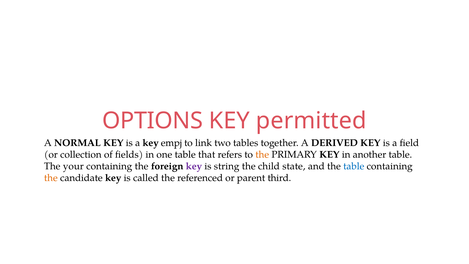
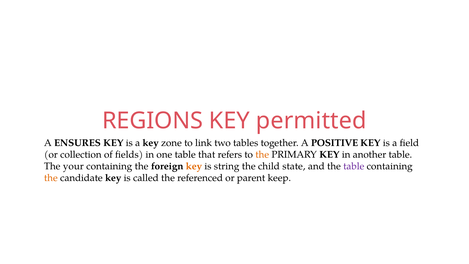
OPTIONS: OPTIONS -> REGIONS
NORMAL: NORMAL -> ENSURES
empj: empj -> zone
DERIVED: DERIVED -> POSITIVE
key at (194, 166) colour: purple -> orange
table at (354, 166) colour: blue -> purple
third: third -> keep
